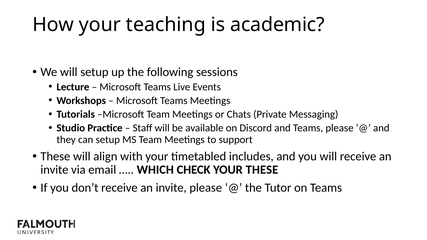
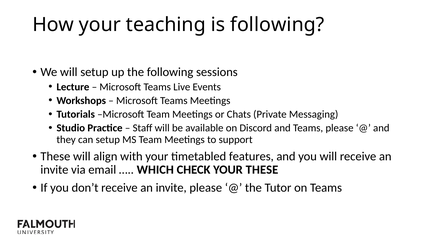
is academic: academic -> following
includes: includes -> features
